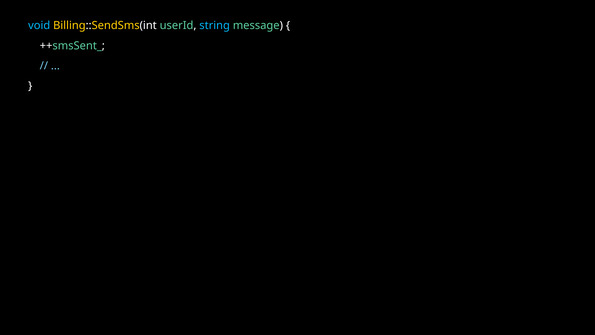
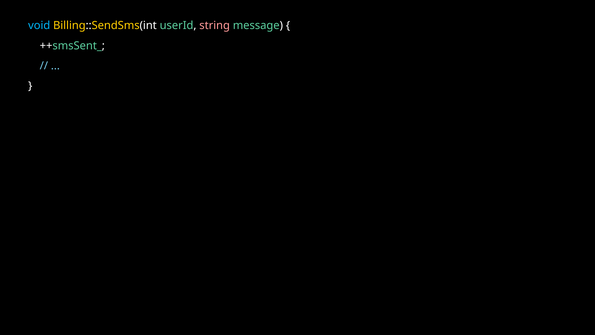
string colour: light blue -> pink
